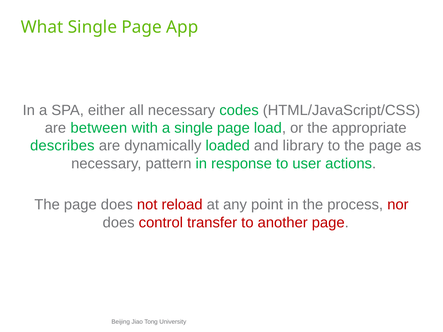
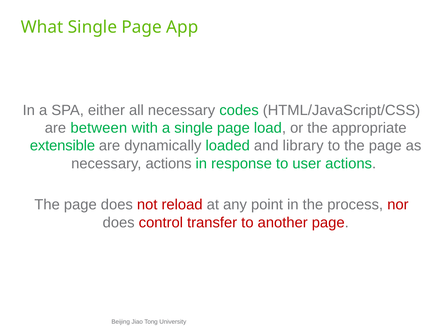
describes: describes -> extensible
necessary pattern: pattern -> actions
